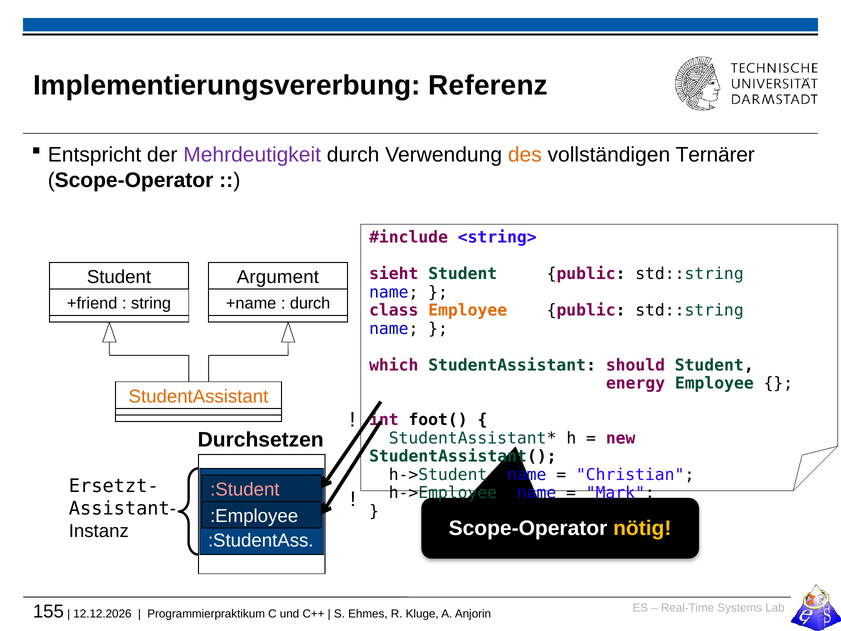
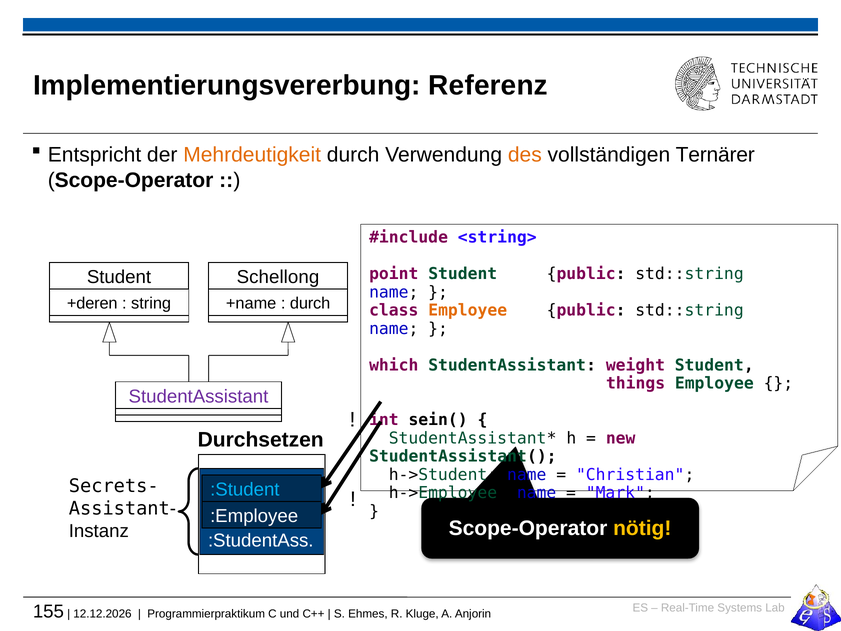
Mehrdeutigkeit colour: purple -> orange
sieht: sieht -> point
Argument: Argument -> Schellong
+friend: +friend -> +deren
should: should -> weight
energy: energy -> things
StudentAssistant at (198, 396) colour: orange -> purple
foot(: foot( -> sein(
Ersetzt-: Ersetzt- -> Secrets-
:Student colour: pink -> light blue
